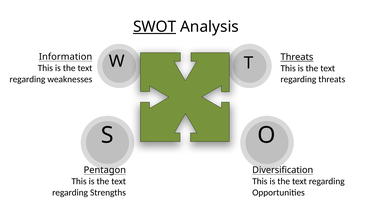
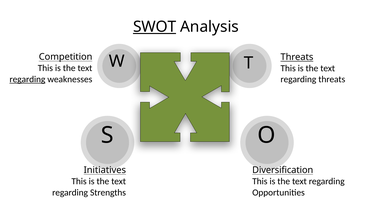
Information: Information -> Competition
regarding at (27, 79) underline: none -> present
Pentagon: Pentagon -> Initiatives
